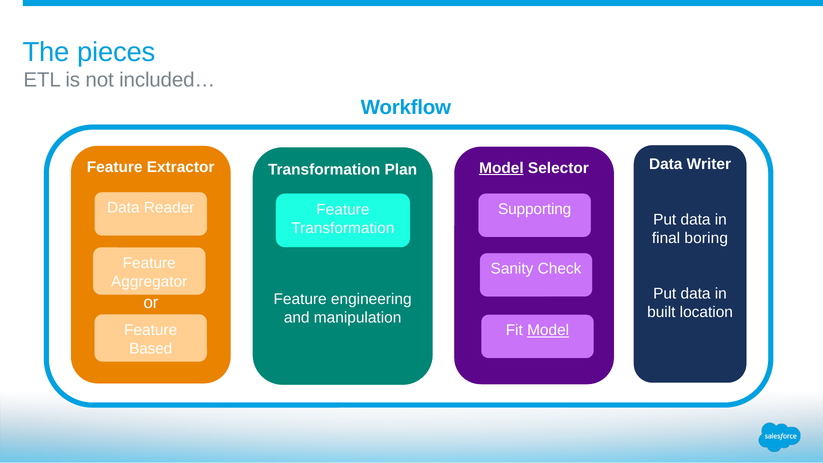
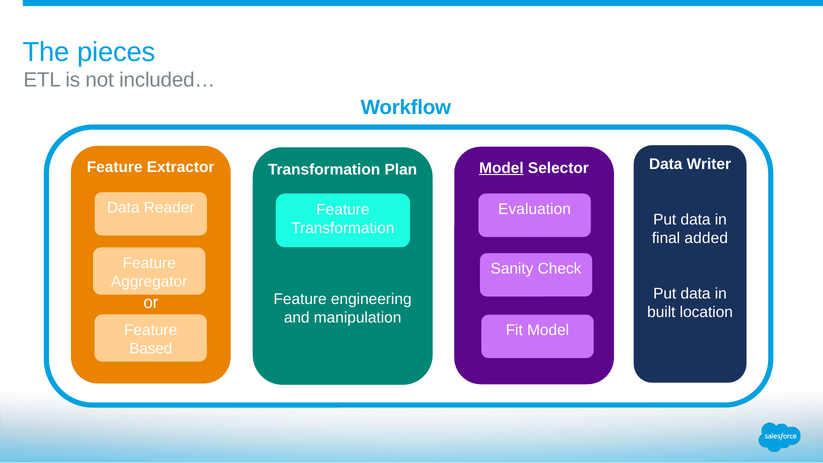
Supporting: Supporting -> Evaluation
boring: boring -> added
Model at (548, 330) underline: present -> none
